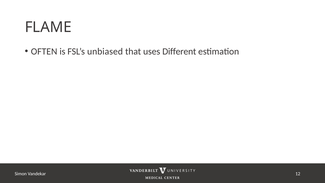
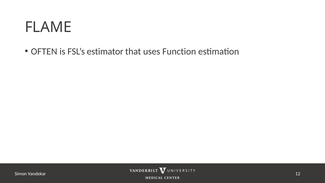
unbiased: unbiased -> estimator
Different: Different -> Function
